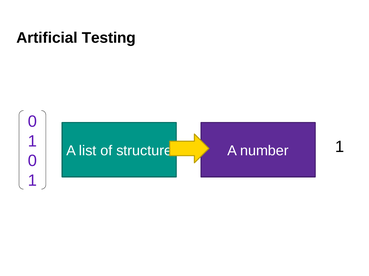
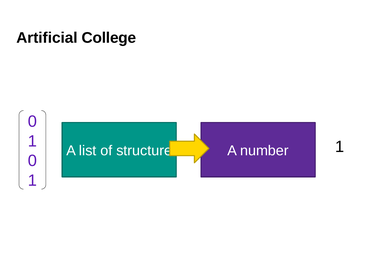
Testing: Testing -> College
